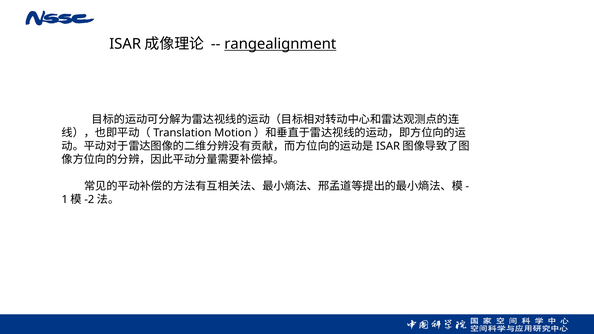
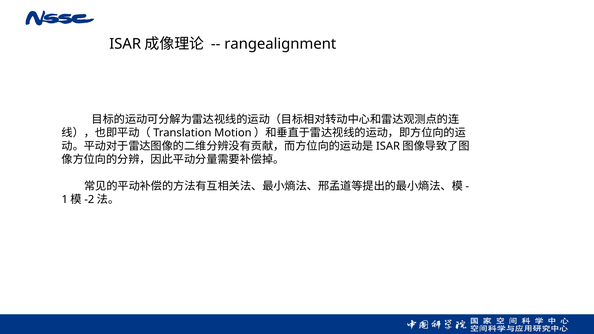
rangealignment underline: present -> none
